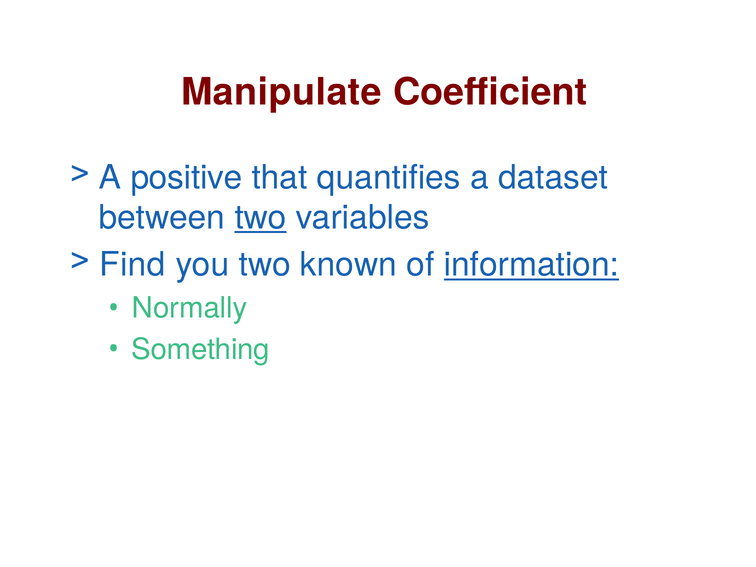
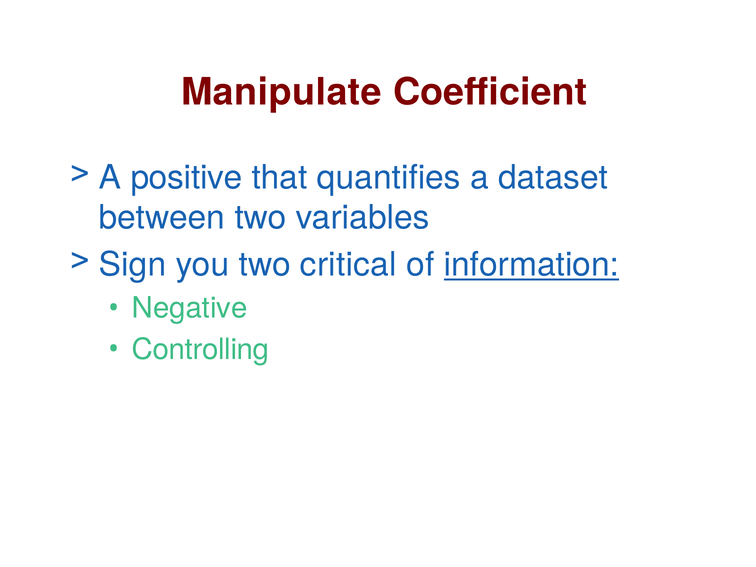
two at (261, 218) underline: present -> none
Find: Find -> Sign
known: known -> critical
Normally: Normally -> Negative
Something: Something -> Controlling
